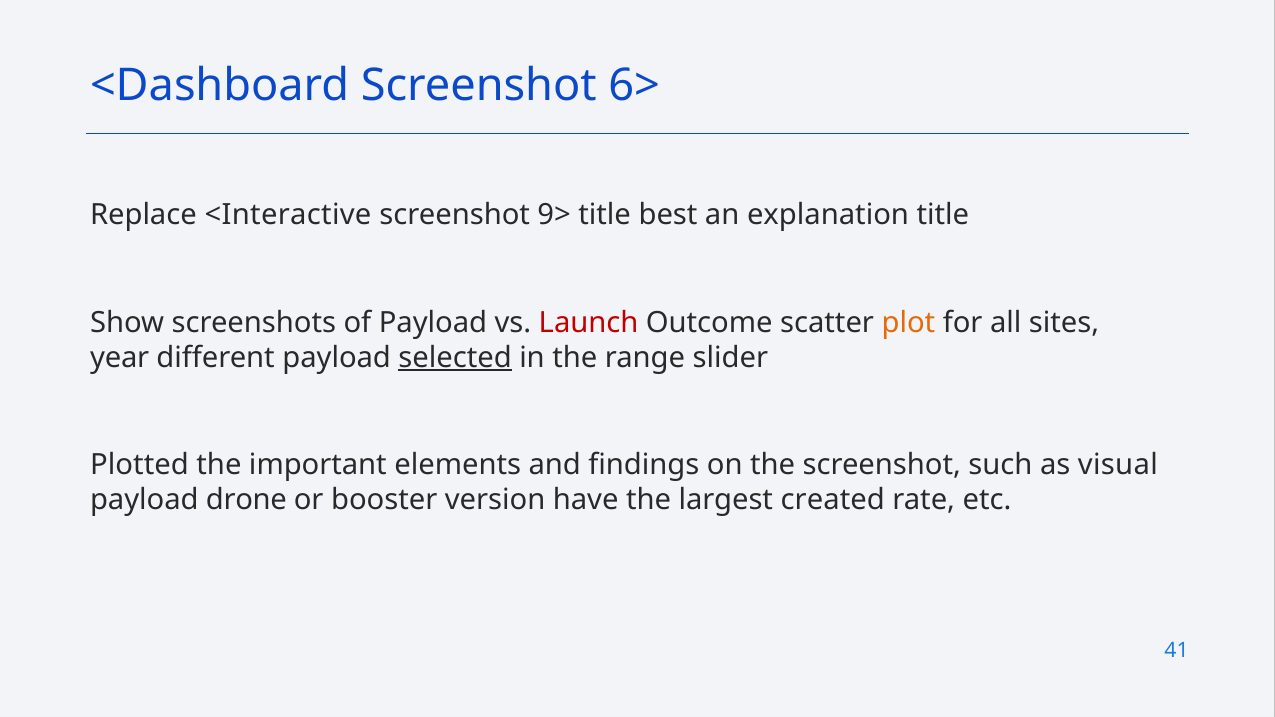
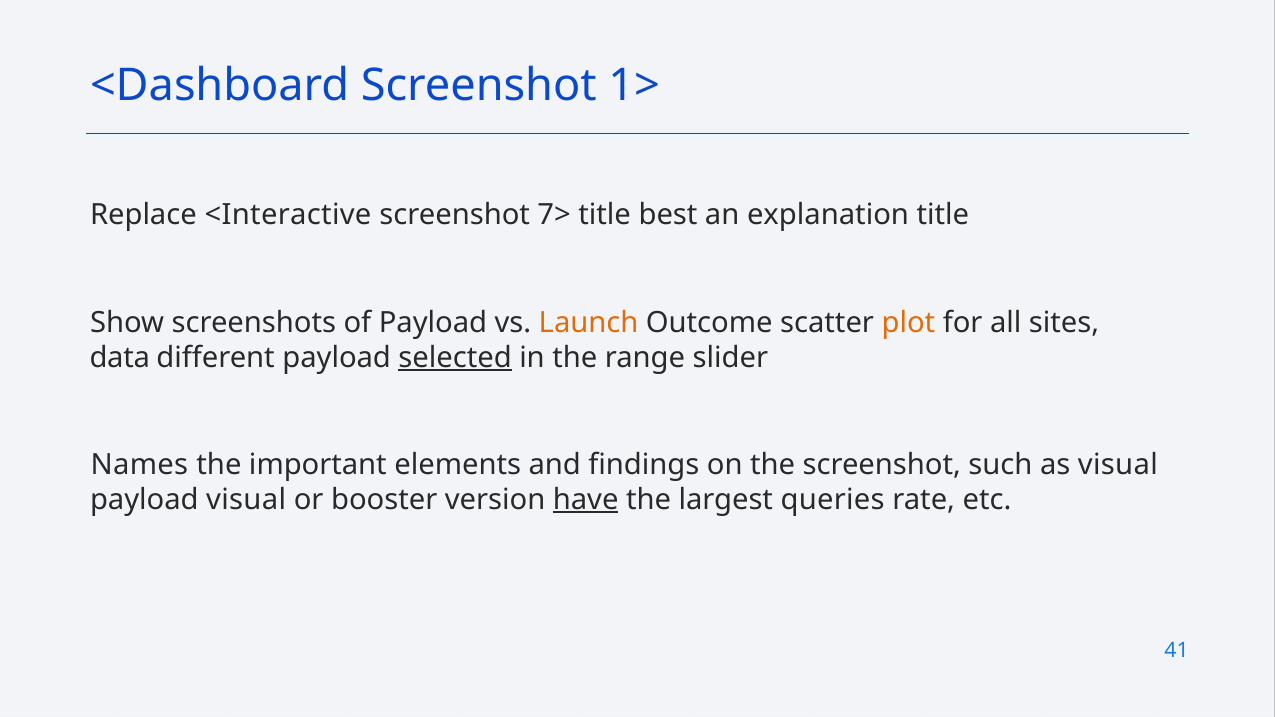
6>: 6> -> 1>
9>: 9> -> 7>
Launch colour: red -> orange
year: year -> data
Plotted: Plotted -> Names
payload drone: drone -> visual
have underline: none -> present
created: created -> queries
